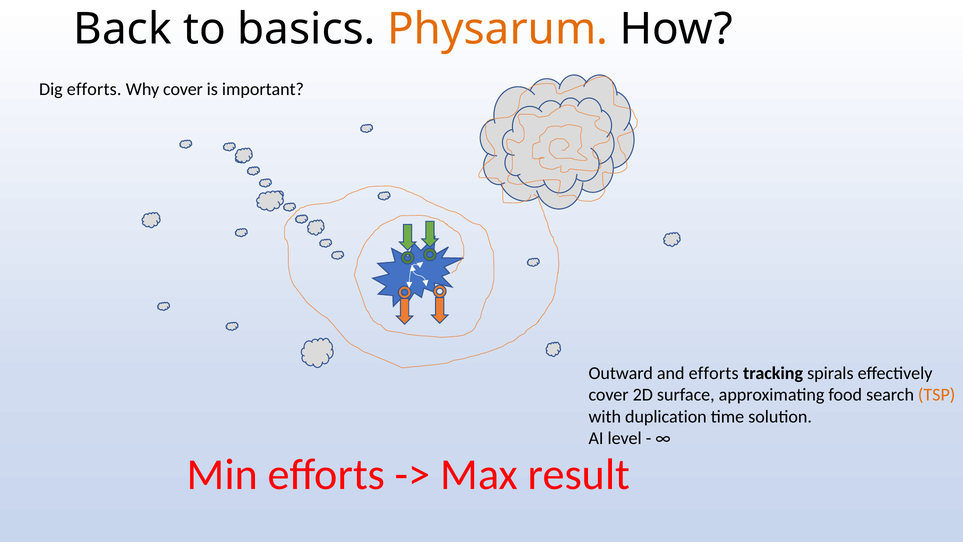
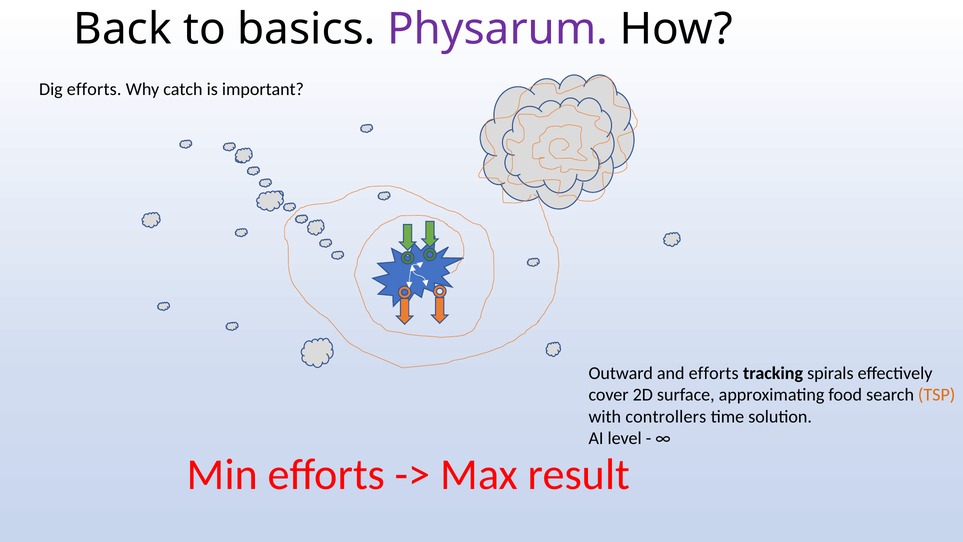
Physarum colour: orange -> purple
Why cover: cover -> catch
duplication: duplication -> controllers
